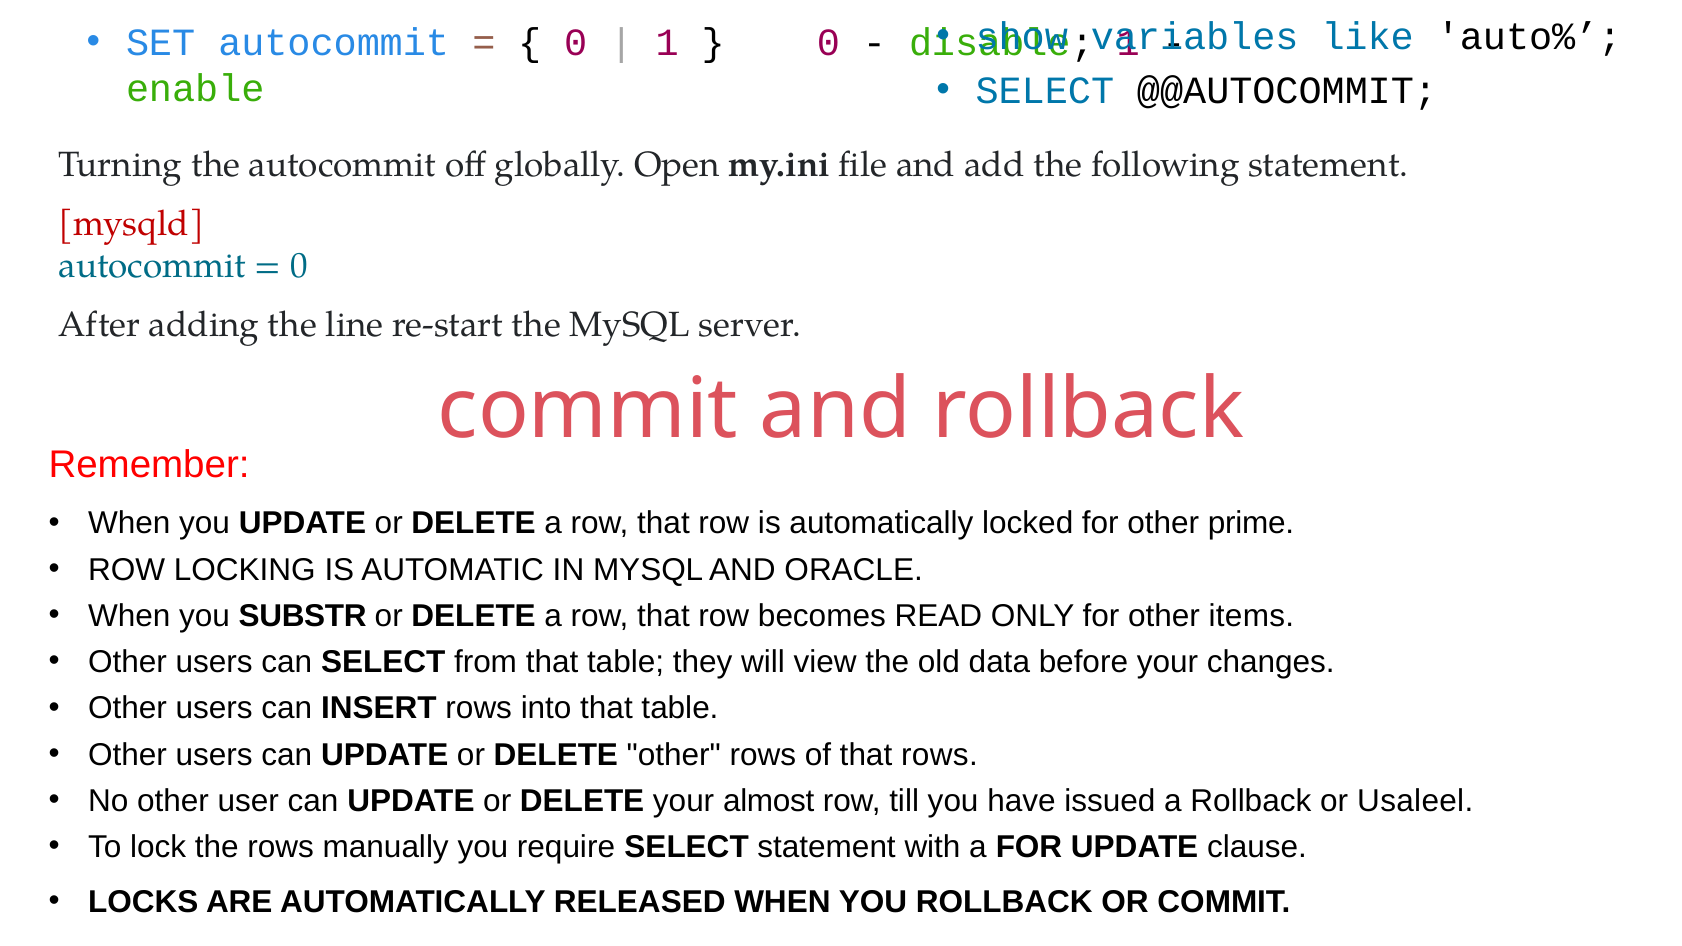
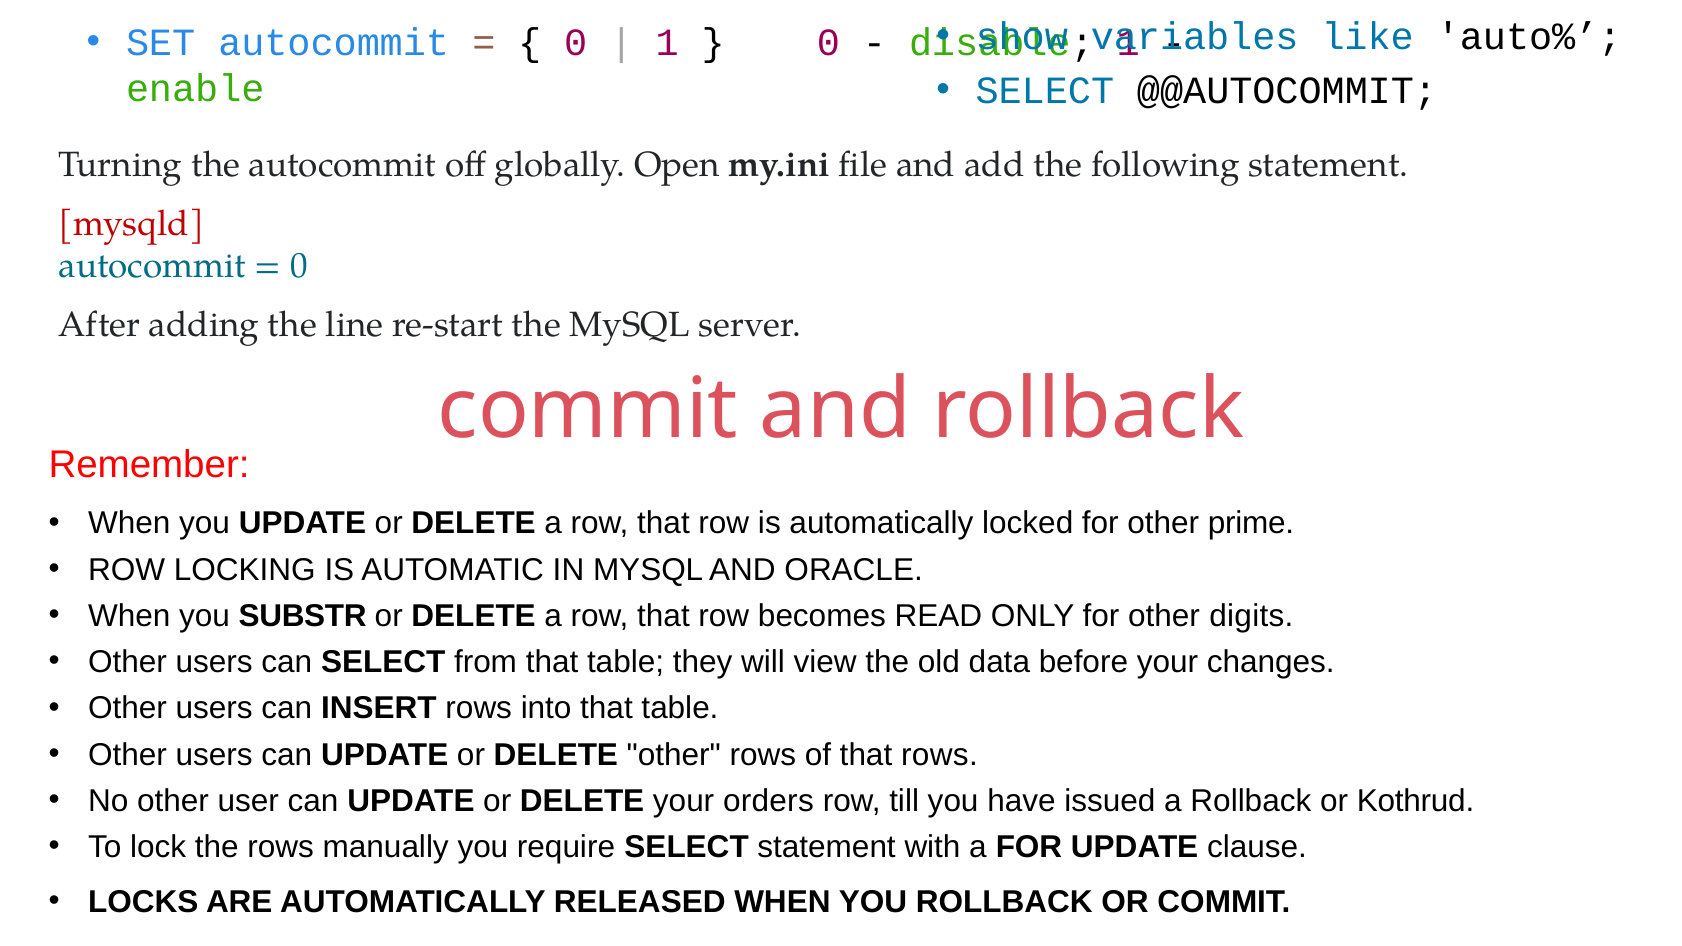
items: items -> digits
almost: almost -> orders
Usaleel: Usaleel -> Kothrud
